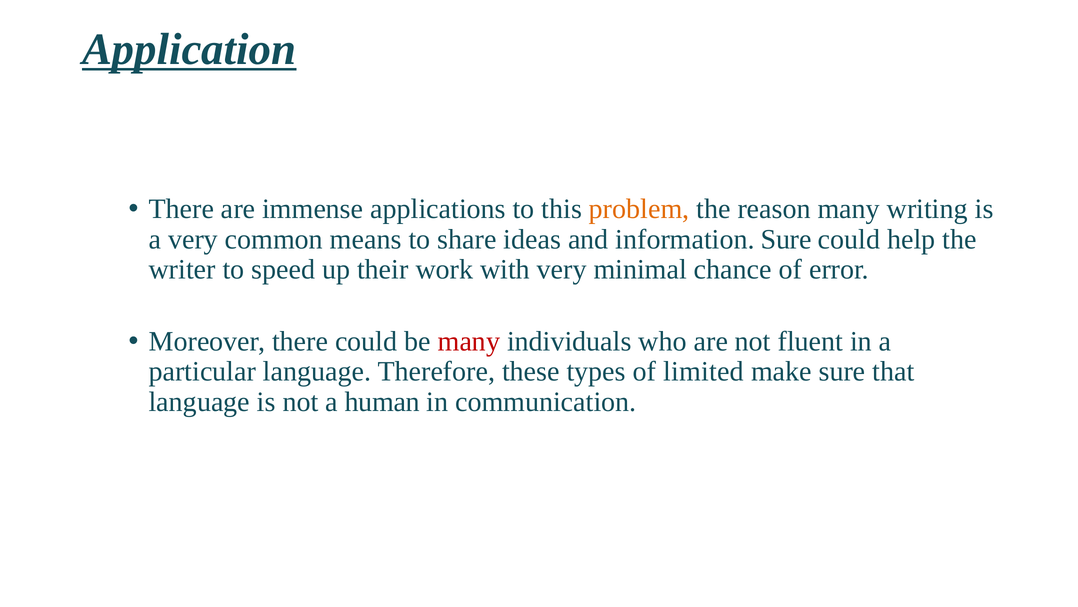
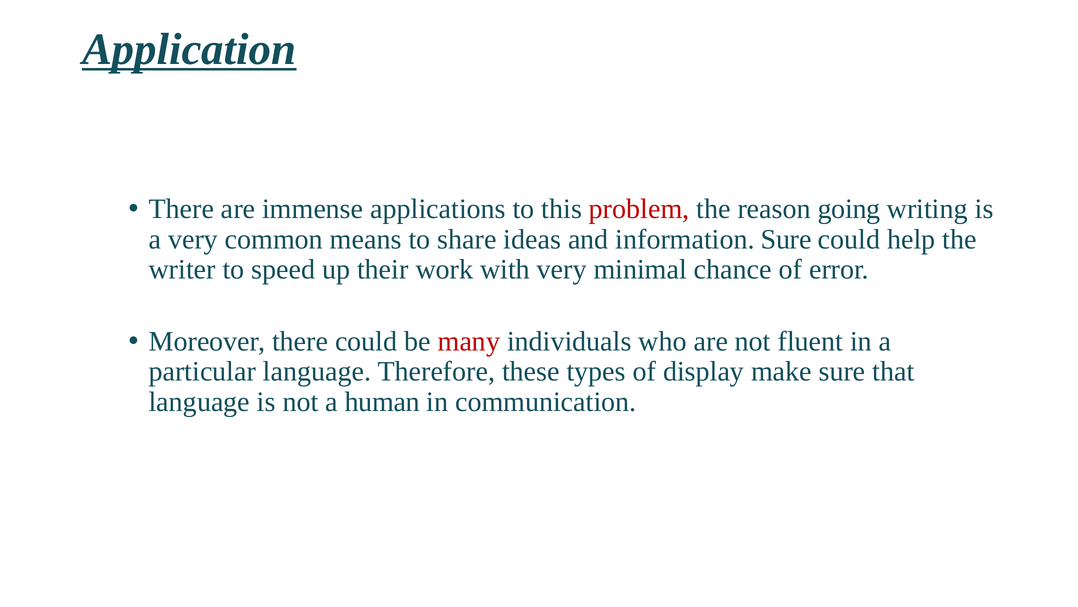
problem colour: orange -> red
reason many: many -> going
limited: limited -> display
